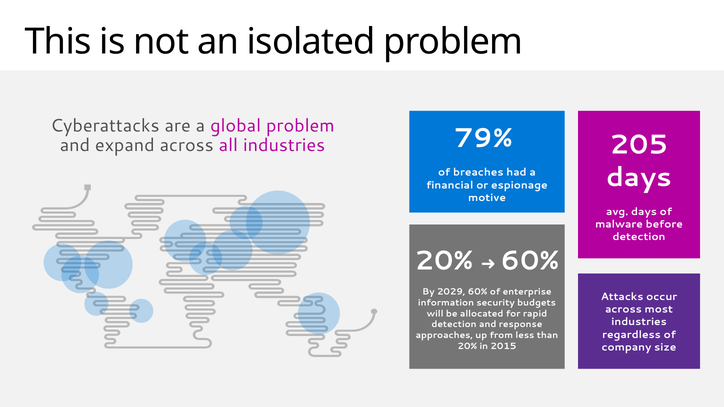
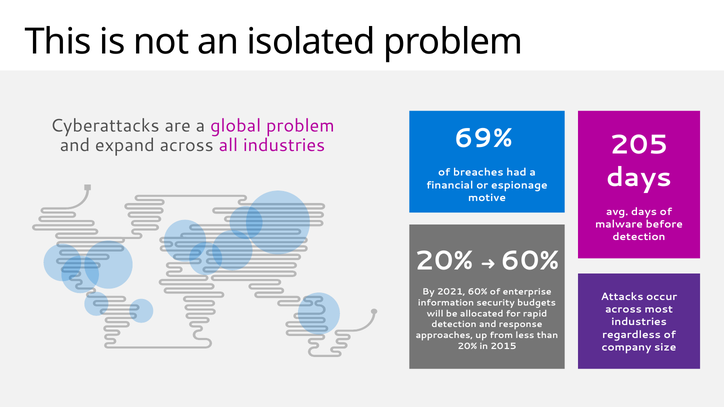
79%: 79% -> 69%
2029: 2029 -> 2021
